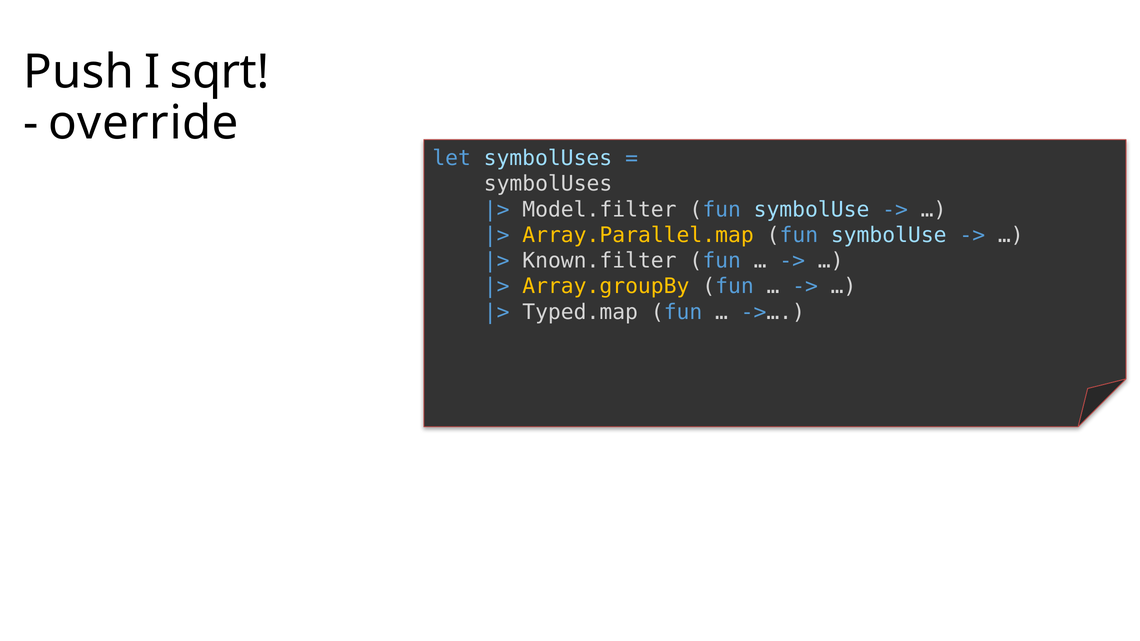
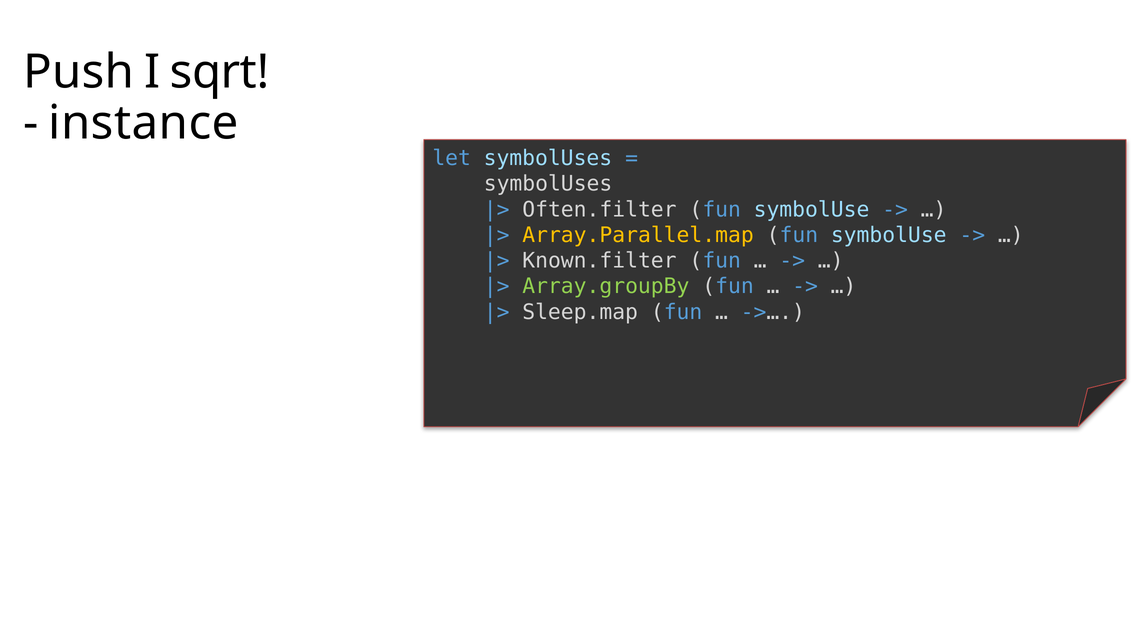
override: override -> instance
Model.filter: Model.filter -> Often.filter
Array.groupBy colour: yellow -> light green
Typed.map: Typed.map -> Sleep.map
